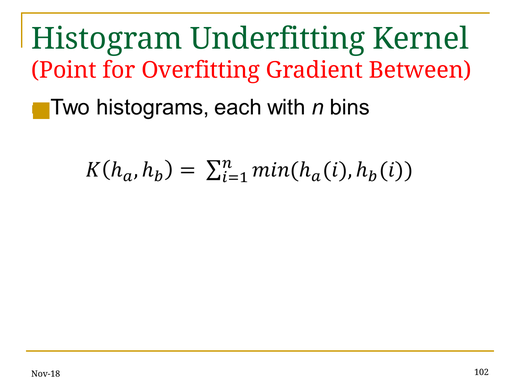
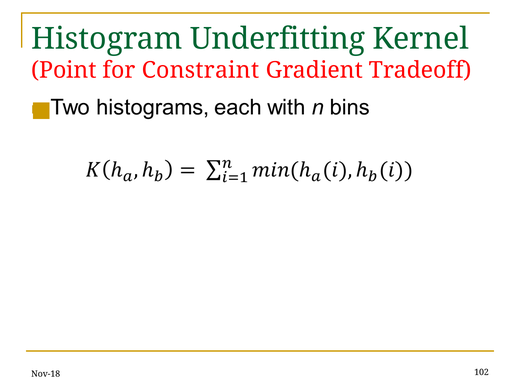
Overfitting: Overfitting -> Constraint
Between: Between -> Tradeoff
